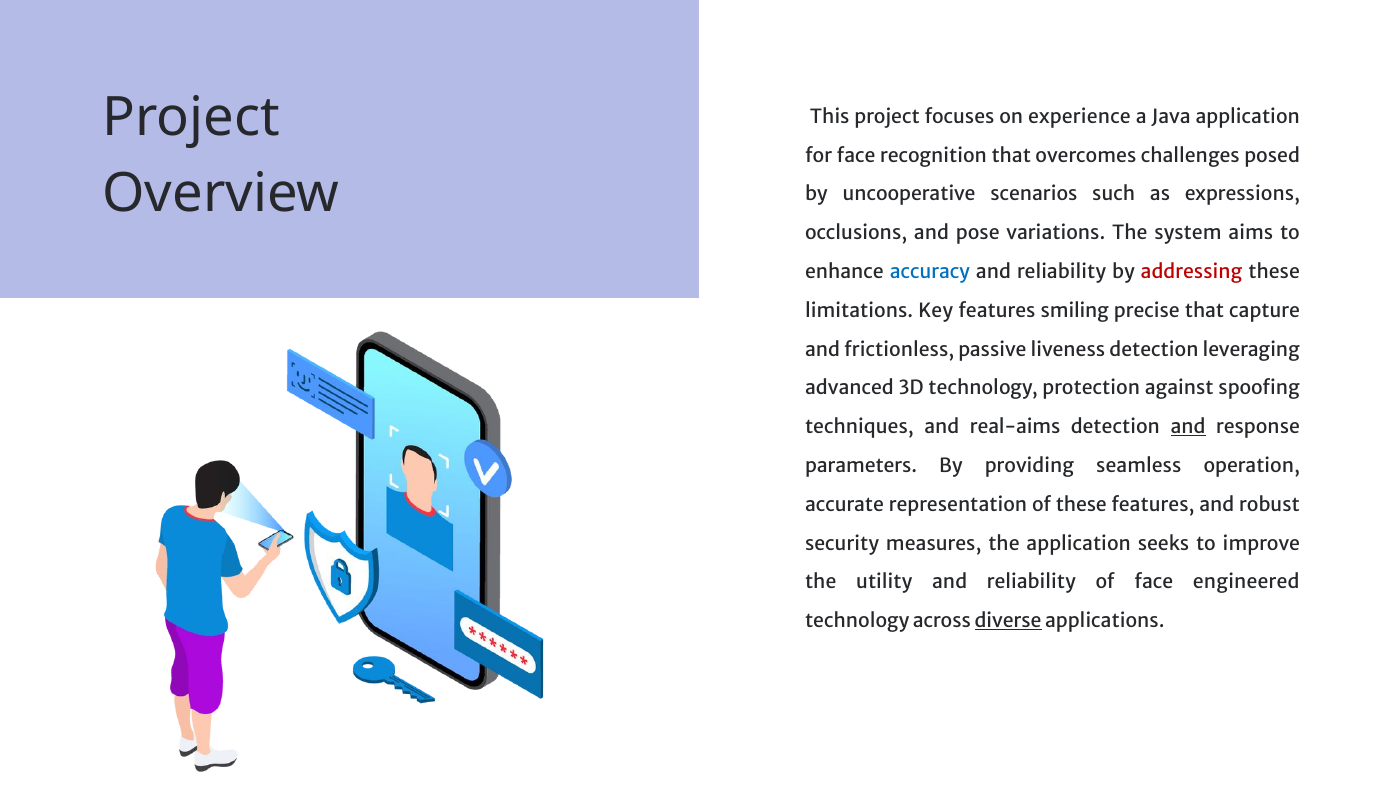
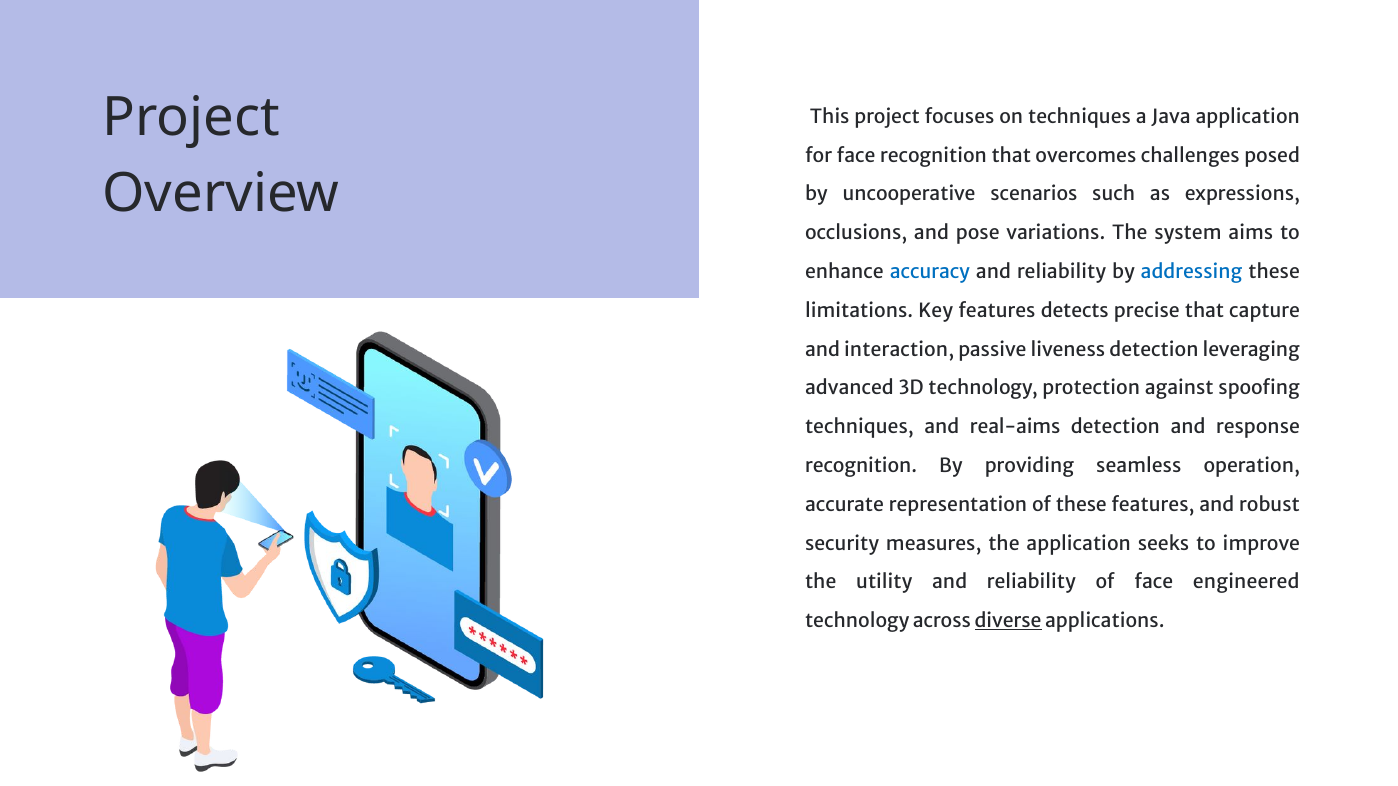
on experience: experience -> techniques
addressing colour: red -> blue
smiling: smiling -> detects
frictionless: frictionless -> interaction
and at (1188, 428) underline: present -> none
parameters at (861, 466): parameters -> recognition
